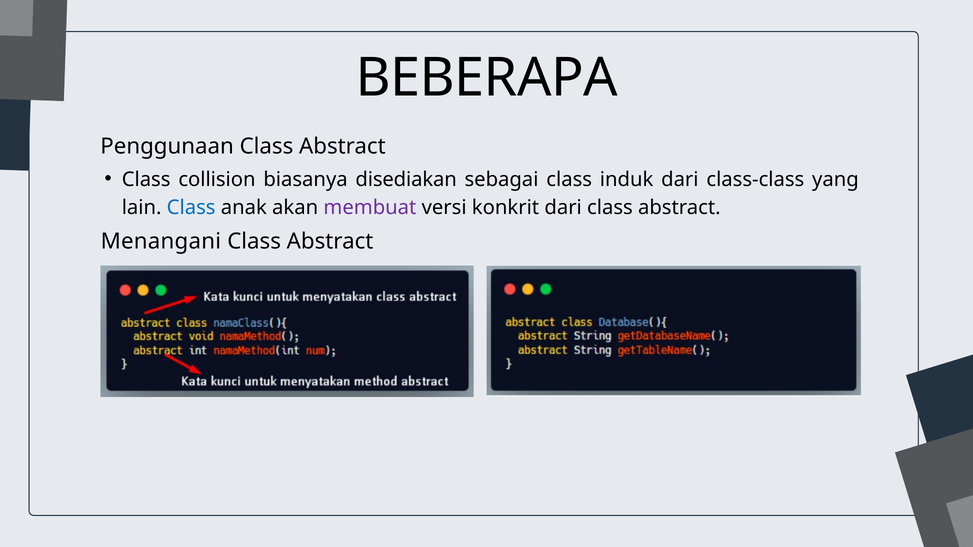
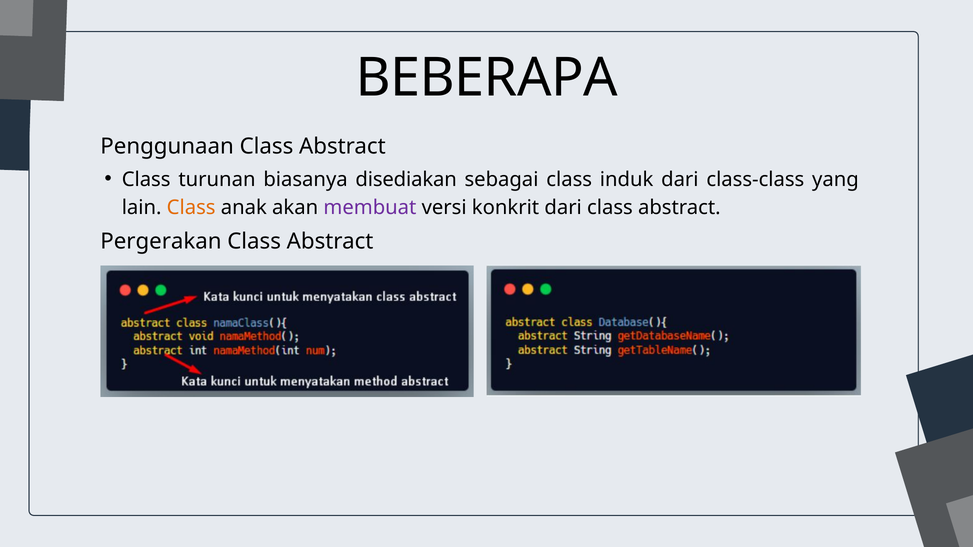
collision: collision -> turunan
Class at (191, 208) colour: blue -> orange
Menangani: Menangani -> Pergerakan
